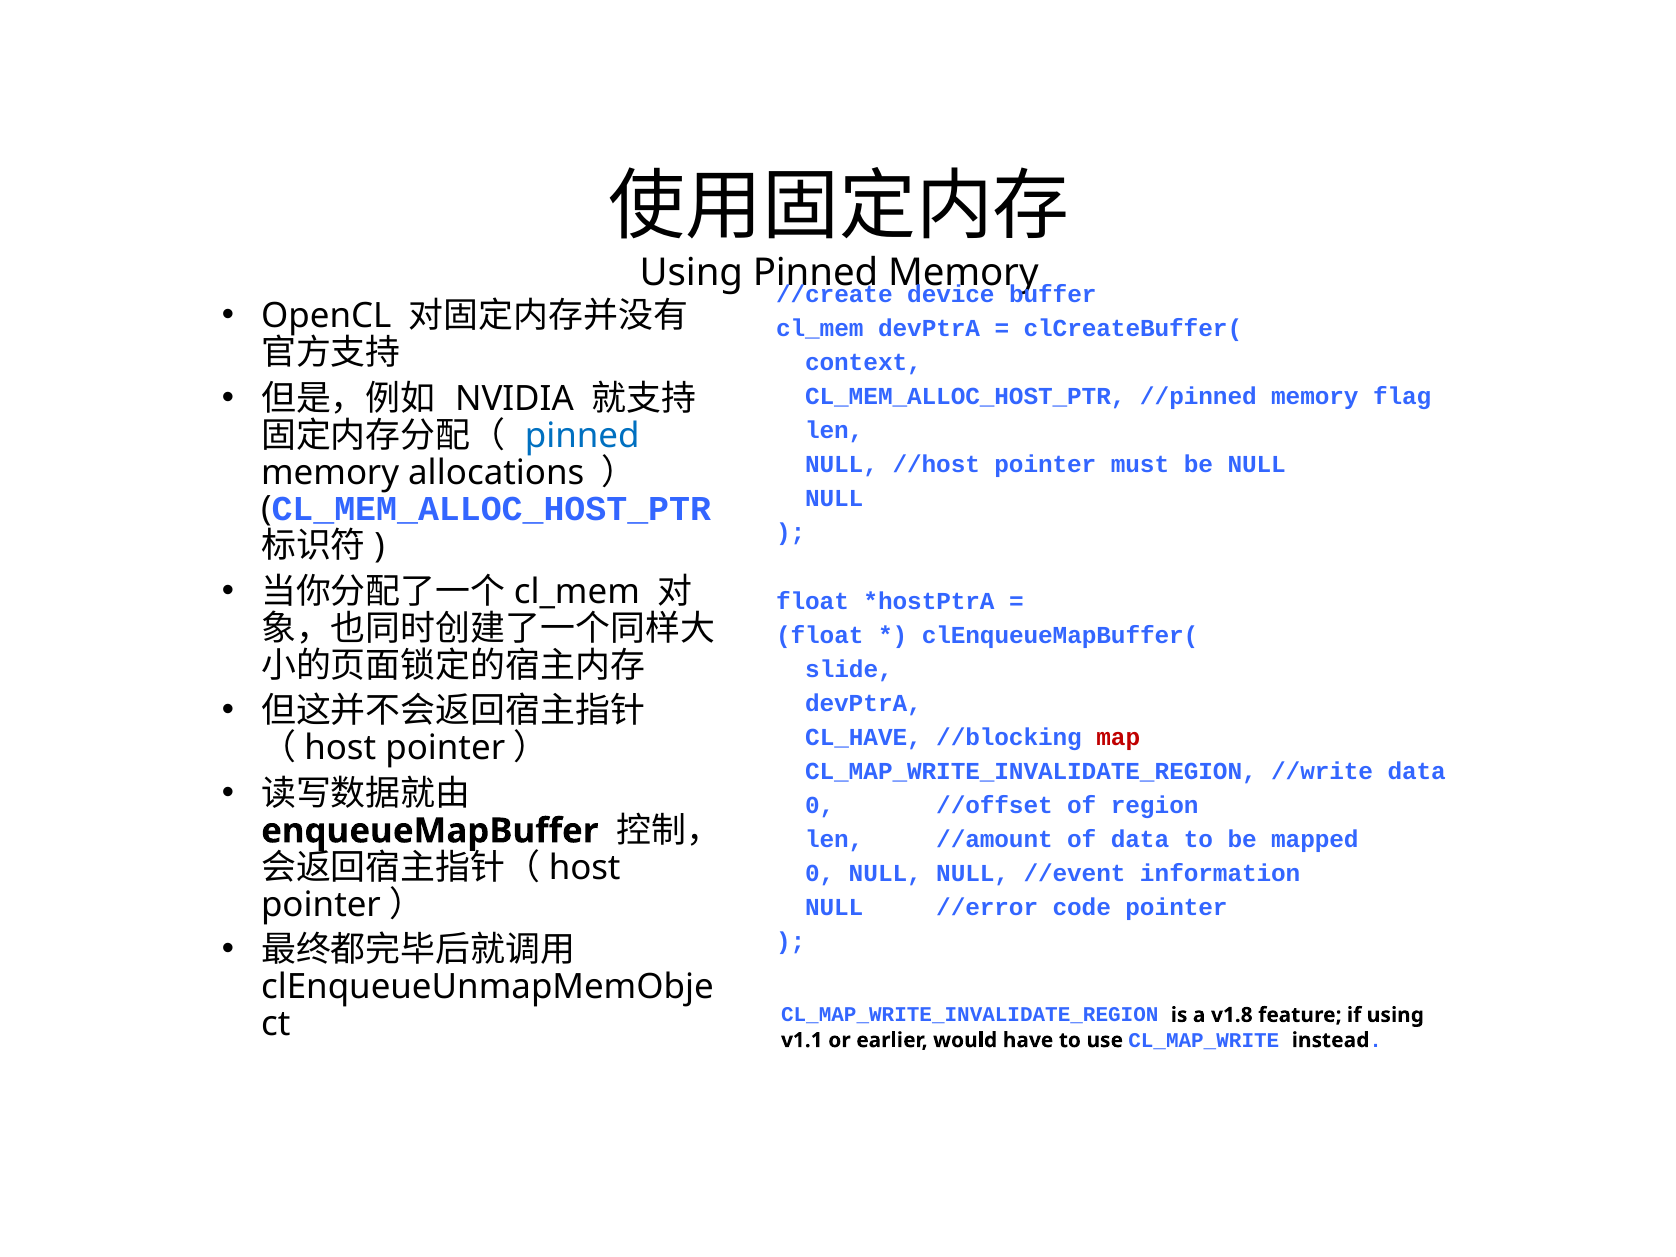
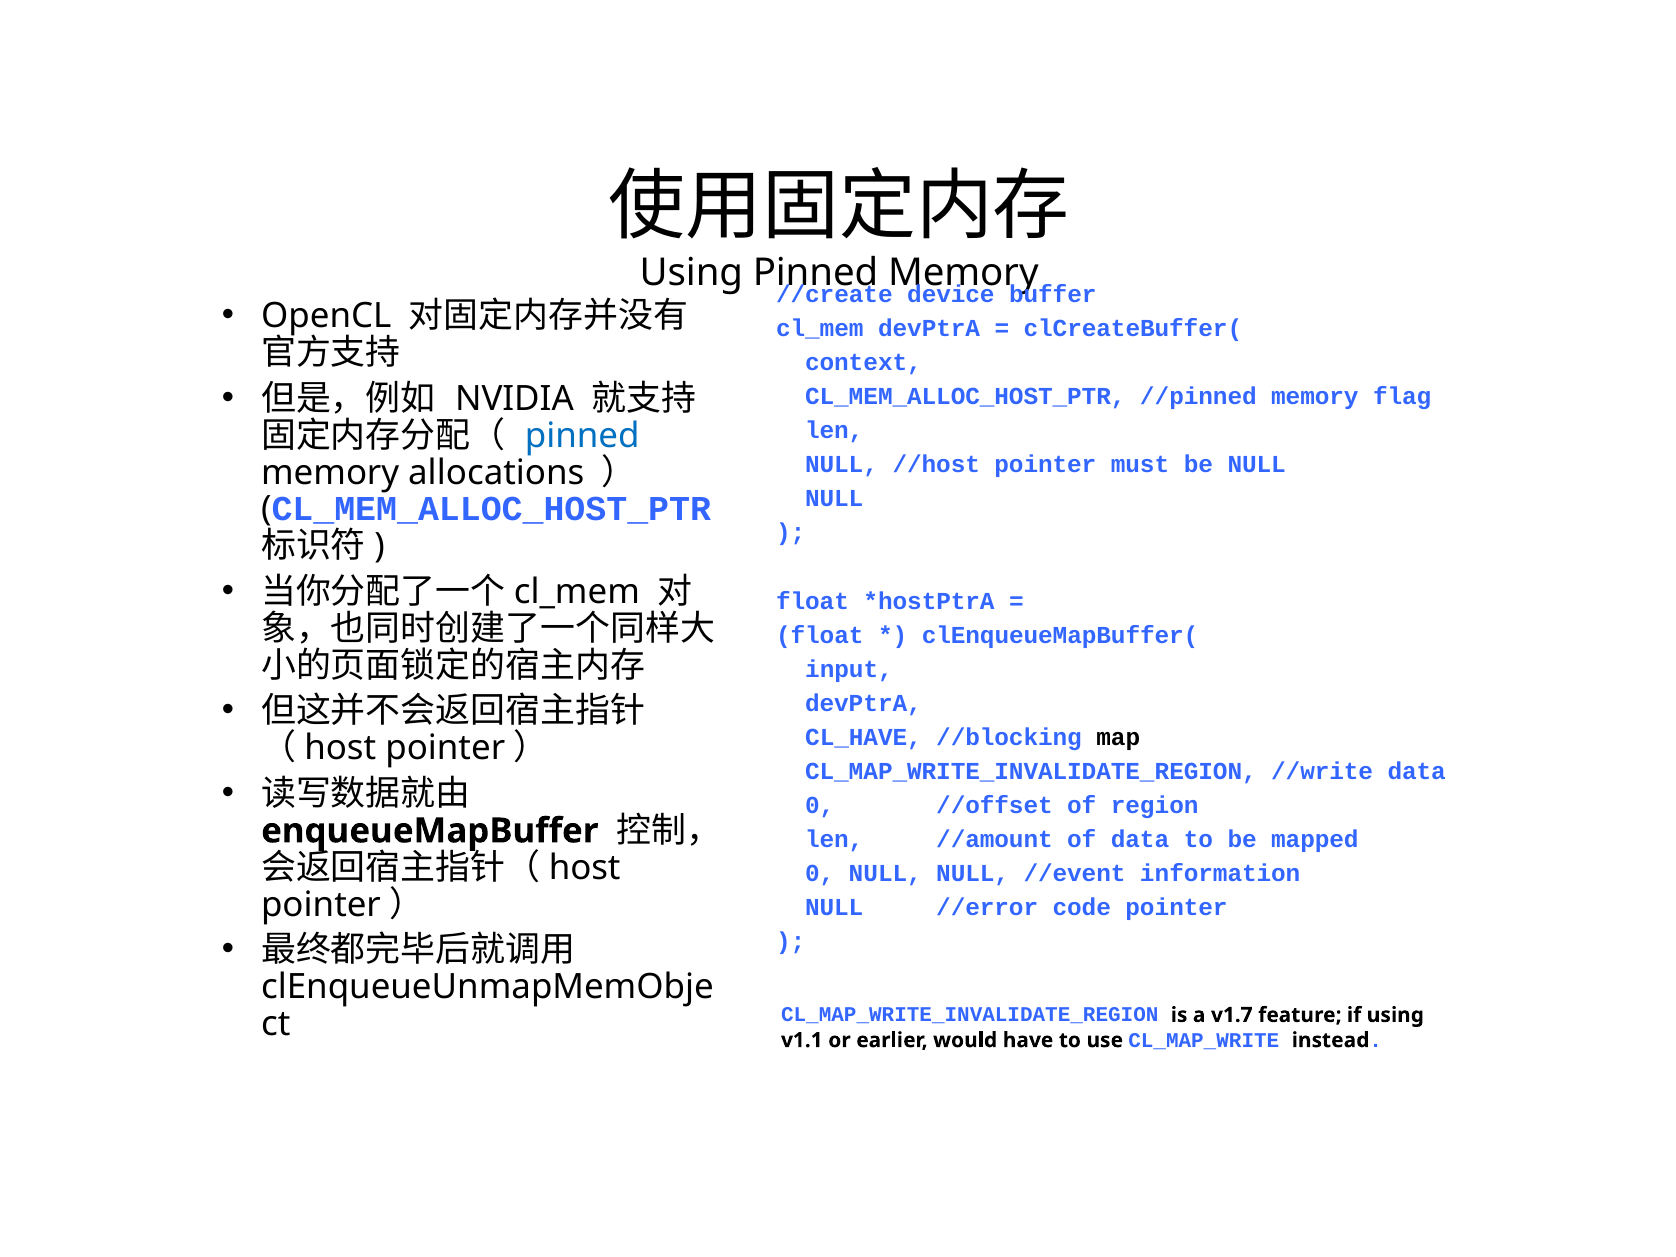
slide: slide -> input
map colour: red -> black
v1.8: v1.8 -> v1.7
